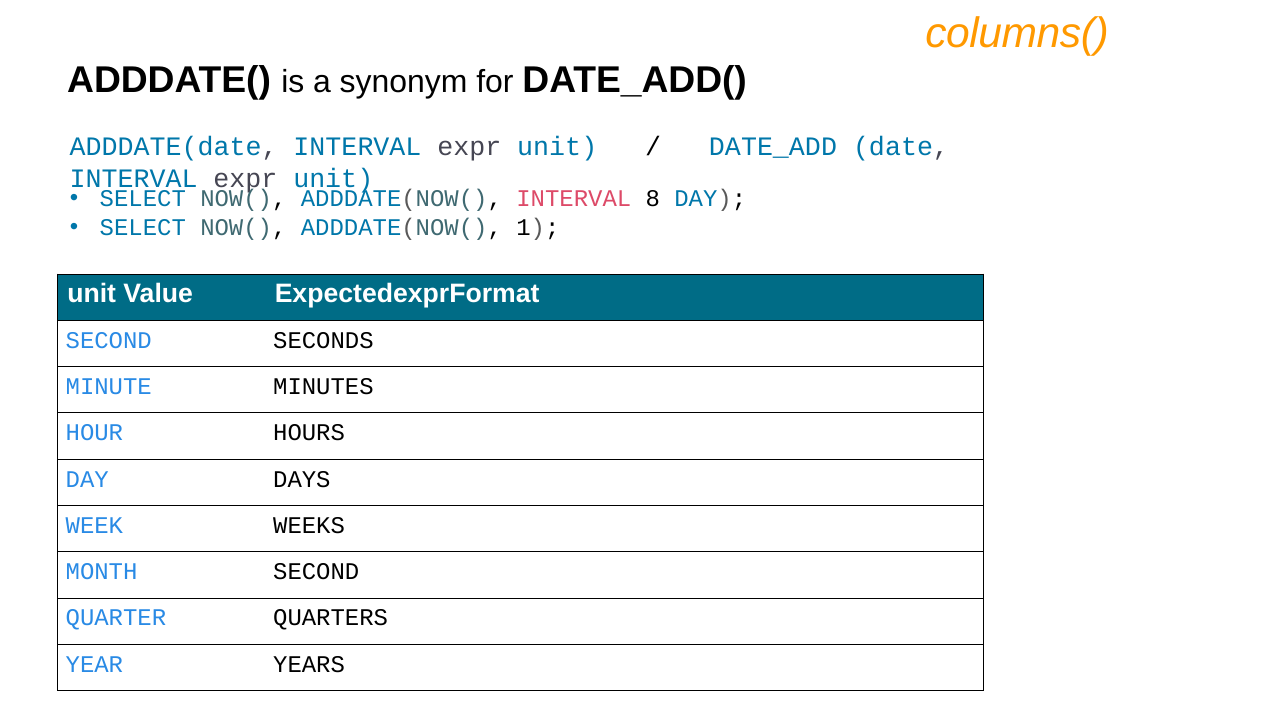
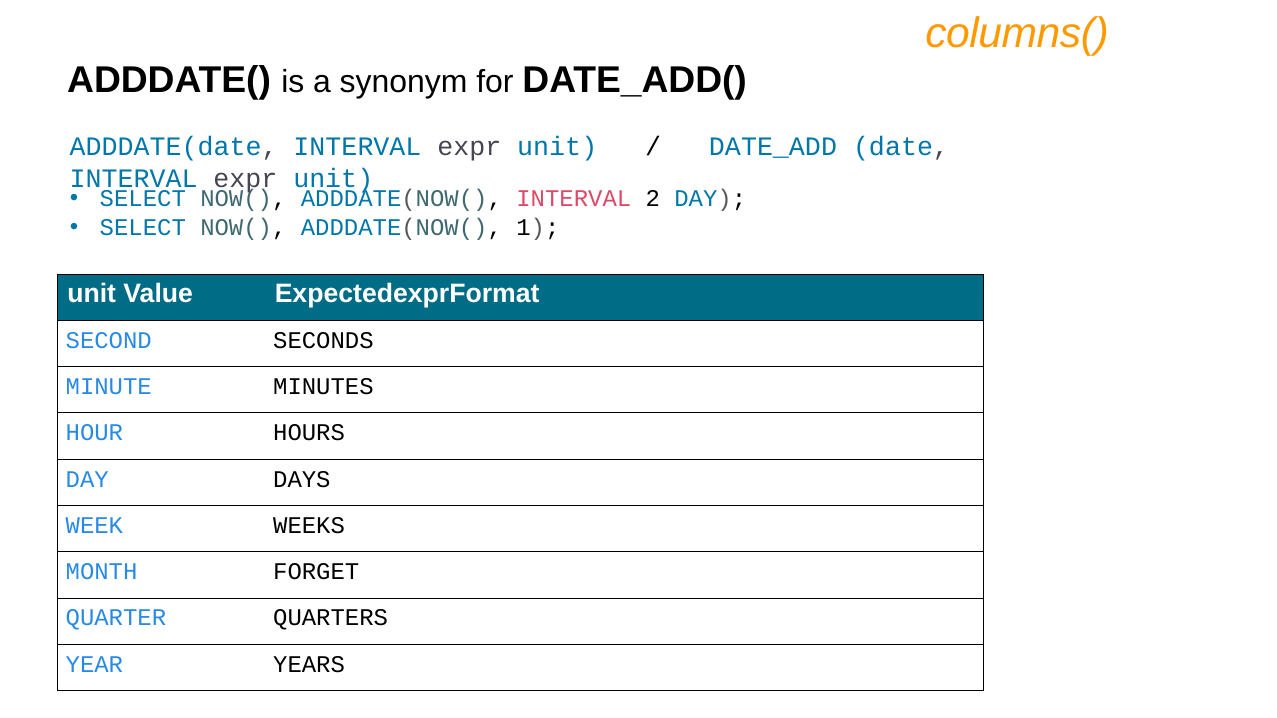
8: 8 -> 2
MONTH SECOND: SECOND -> FORGET
